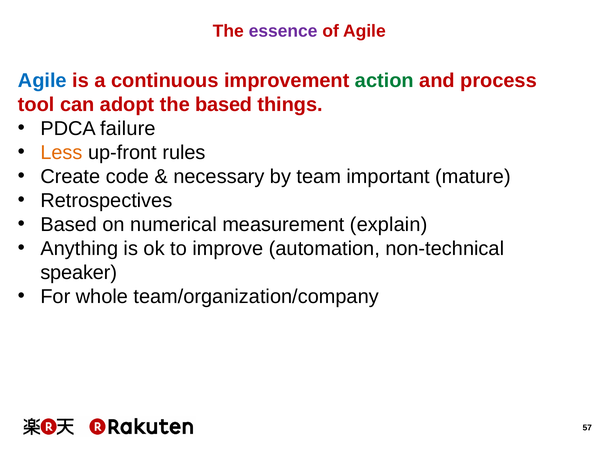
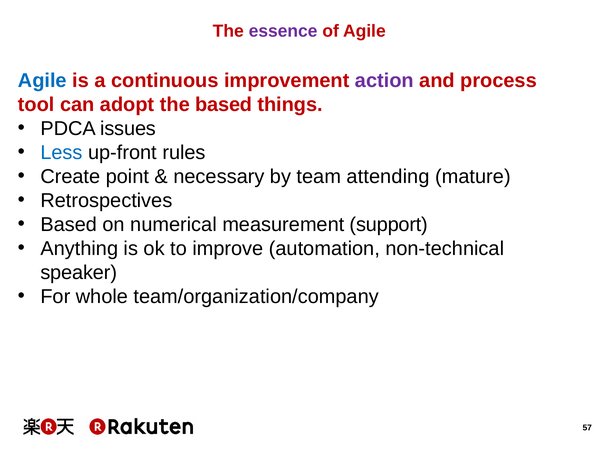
action colour: green -> purple
failure: failure -> issues
Less colour: orange -> blue
code: code -> point
important: important -> attending
explain: explain -> support
